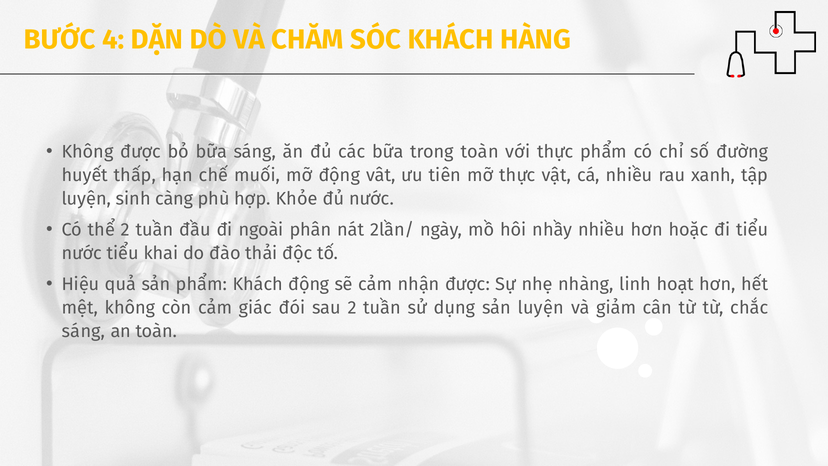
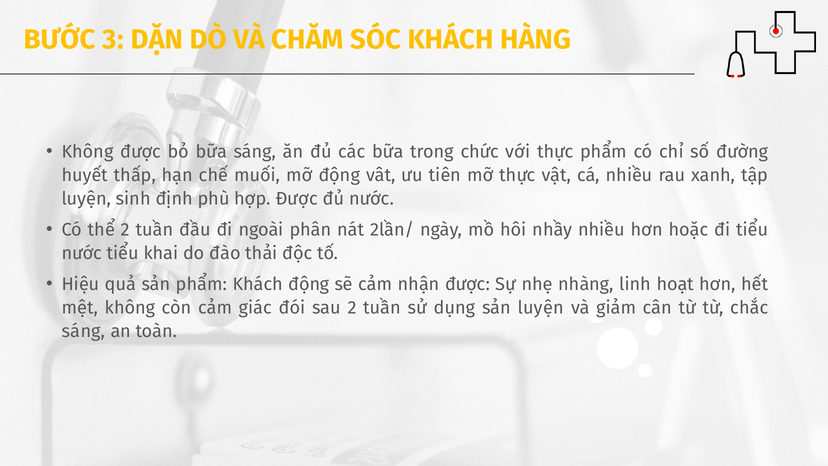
4: 4 -> 3
trong toàn: toàn -> chức
càng: càng -> định
hợp Khỏe: Khỏe -> Được
